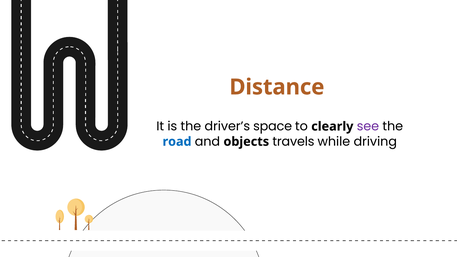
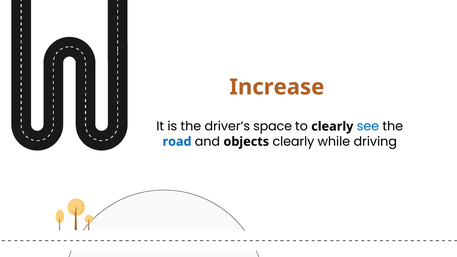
Distance: Distance -> Increase
see colour: purple -> blue
objects travels: travels -> clearly
